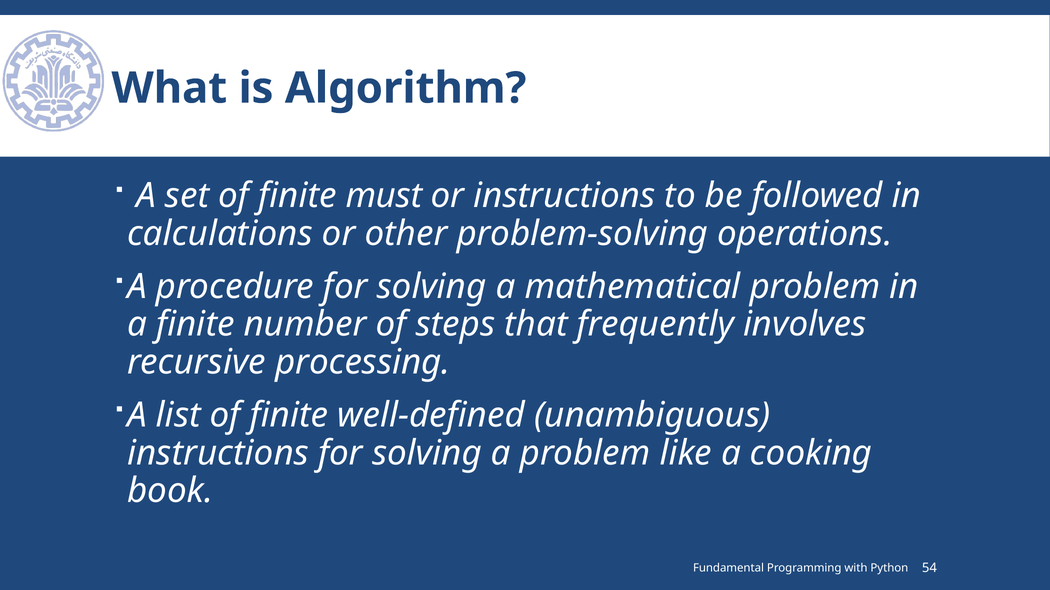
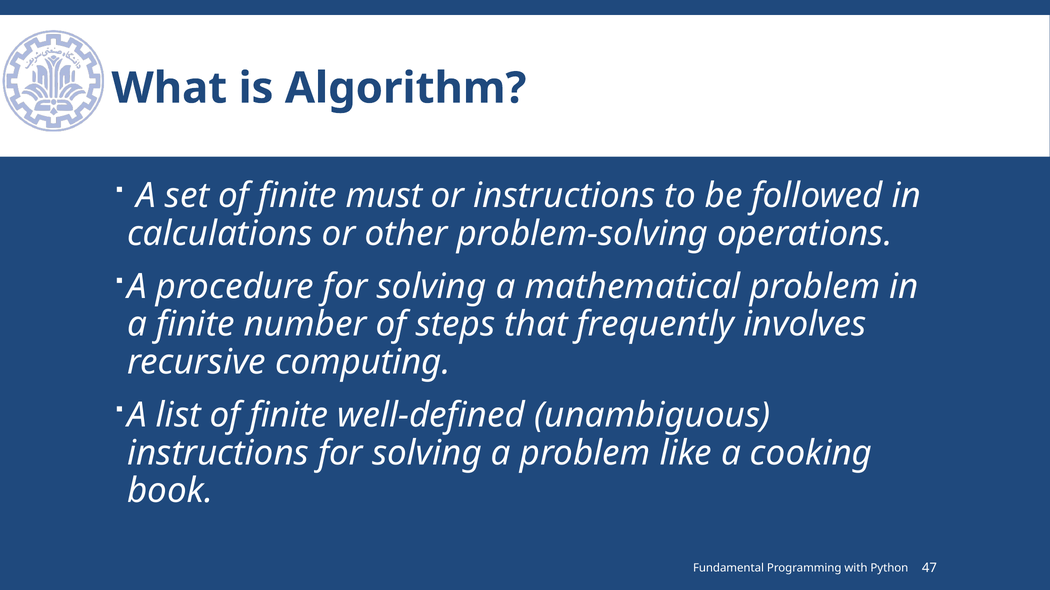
processing: processing -> computing
54: 54 -> 47
